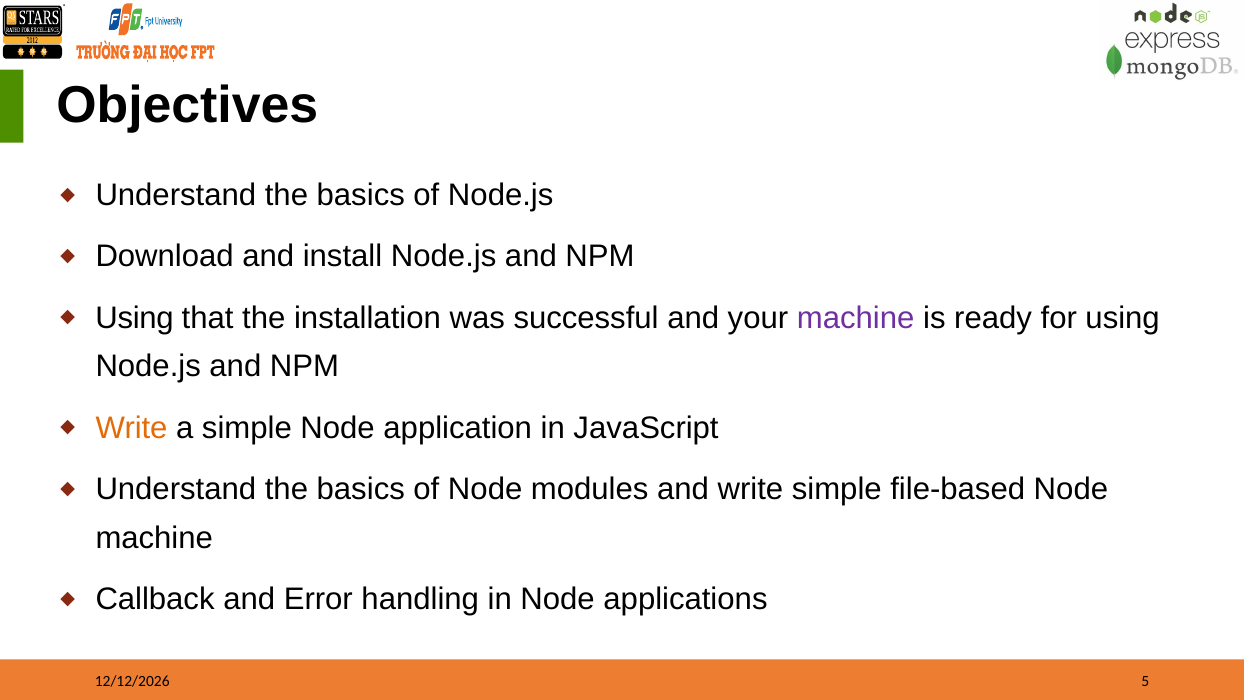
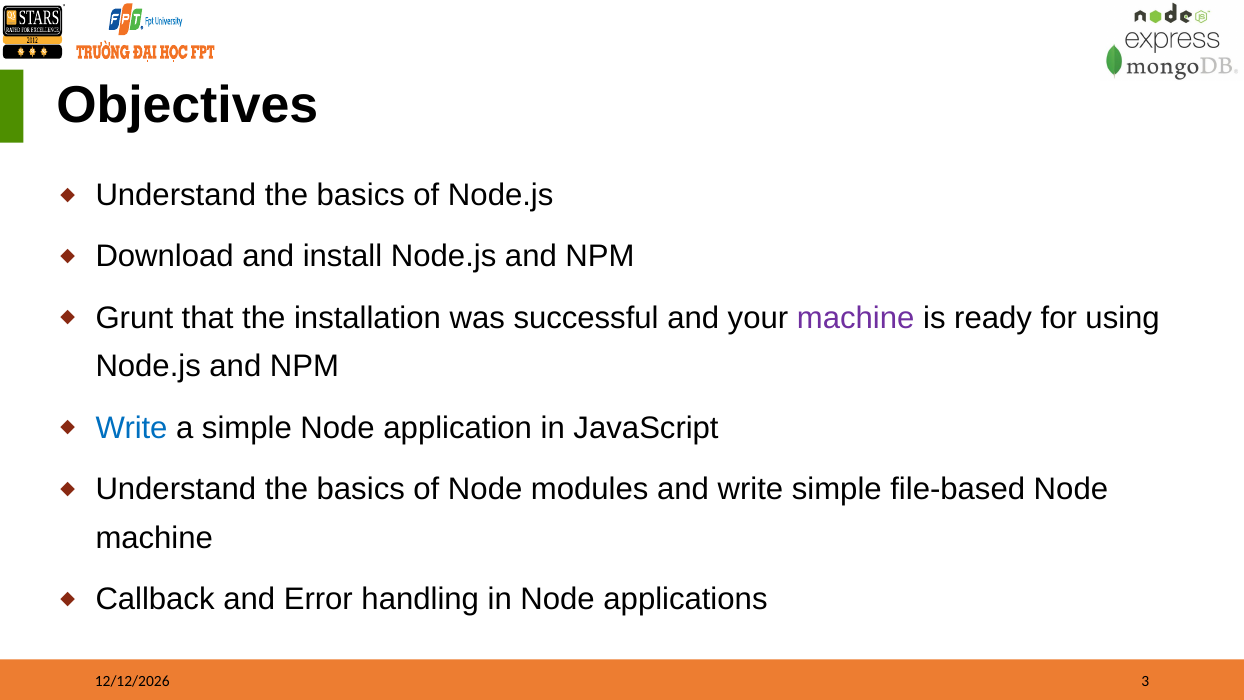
Using at (135, 318): Using -> Grunt
Write at (132, 428) colour: orange -> blue
5: 5 -> 3
